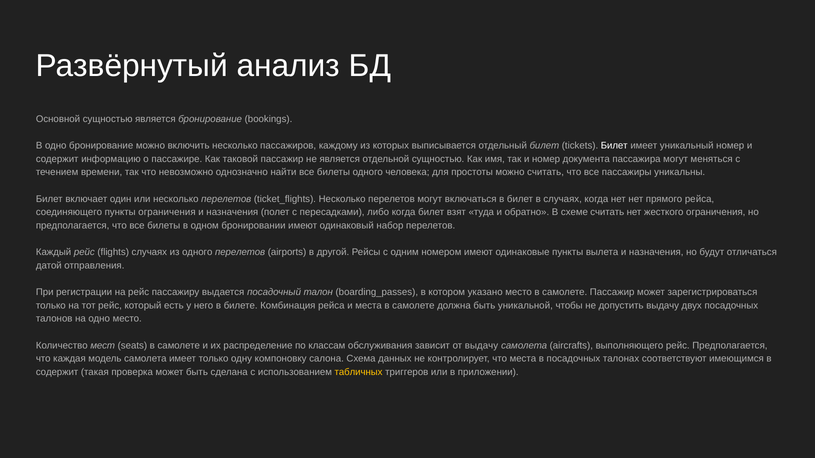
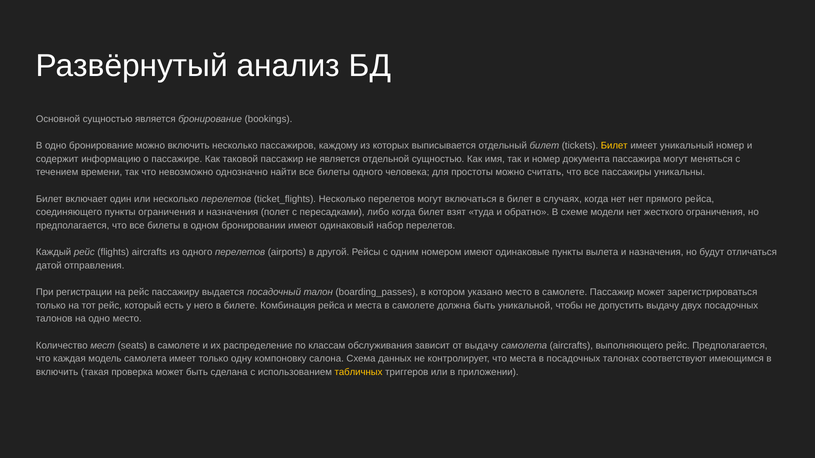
Билет at (614, 146) colour: white -> yellow
схеме считать: считать -> модели
flights случаях: случаях -> aircrafts
содержит at (57, 372): содержит -> включить
